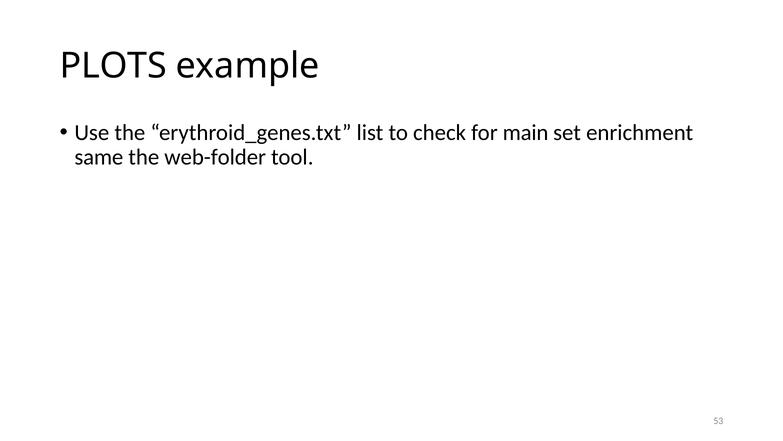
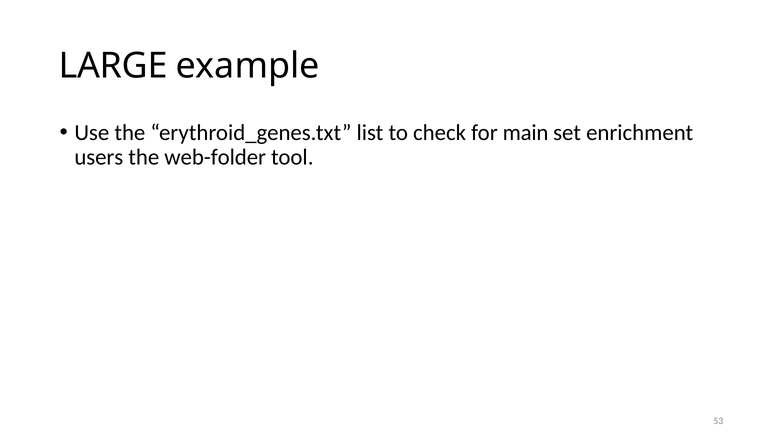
PLOTS: PLOTS -> LARGE
same: same -> users
